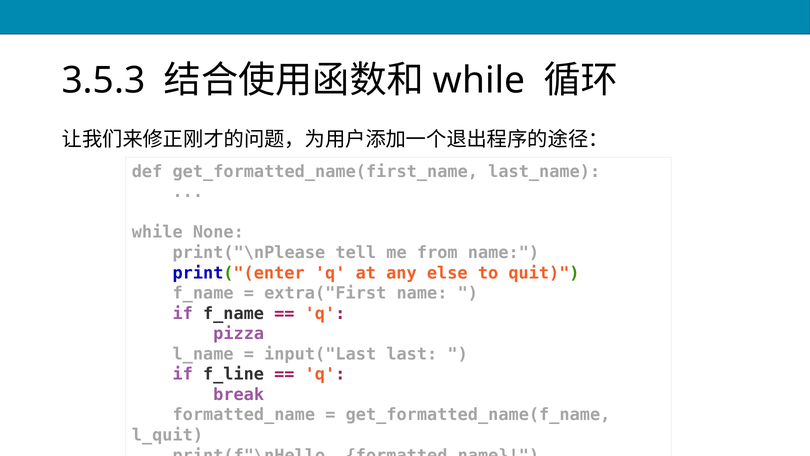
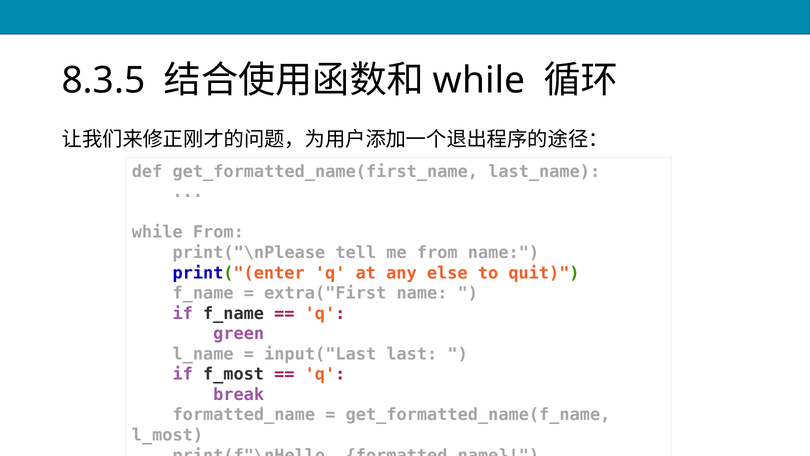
3.5.3: 3.5.3 -> 8.3.5
while None: None -> From
pizza: pizza -> green
f_line: f_line -> f_most
l_quit: l_quit -> l_most
